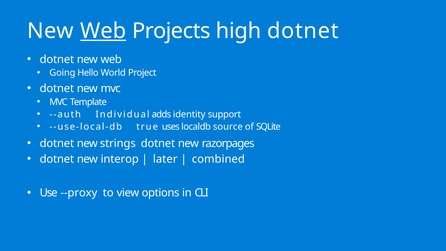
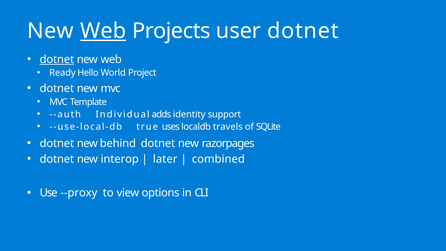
high: high -> user
dotnet at (57, 59) underline: none -> present
Going: Going -> Ready
source: source -> travels
strings: strings -> behind
